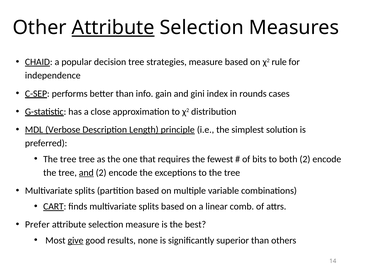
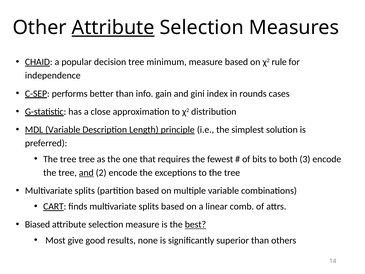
strategies: strategies -> minimum
MDL Verbose: Verbose -> Variable
both 2: 2 -> 3
Prefer: Prefer -> Biased
best underline: none -> present
give underline: present -> none
